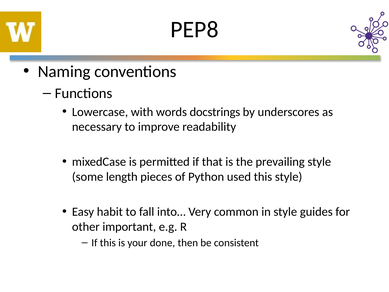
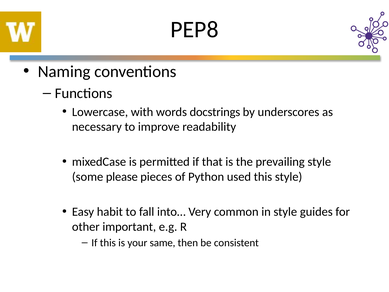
length: length -> please
done: done -> same
